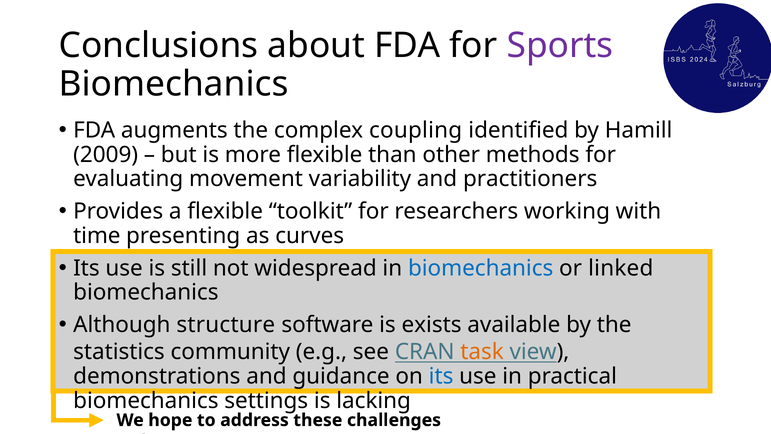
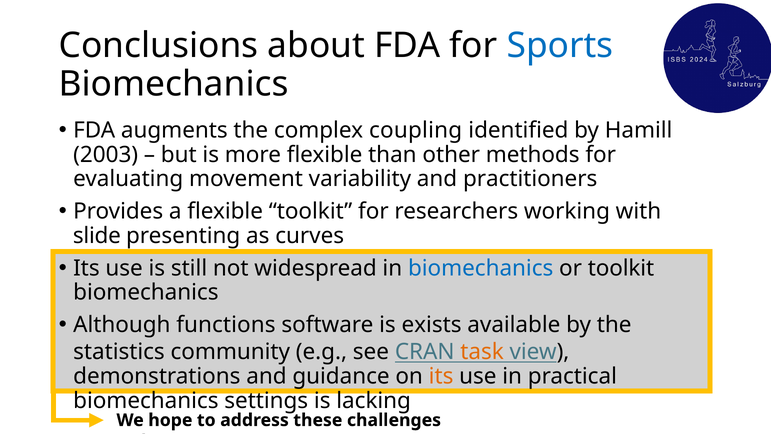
Sports colour: purple -> blue
2009: 2009 -> 2003
time: time -> slide
or linked: linked -> toolkit
structure: structure -> functions
its at (441, 376) colour: blue -> orange
